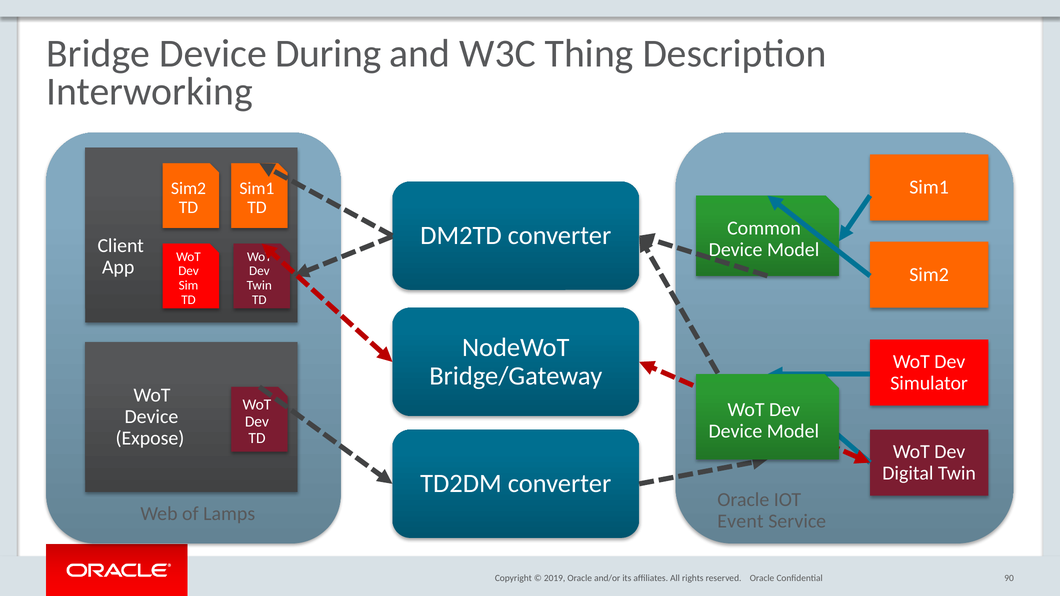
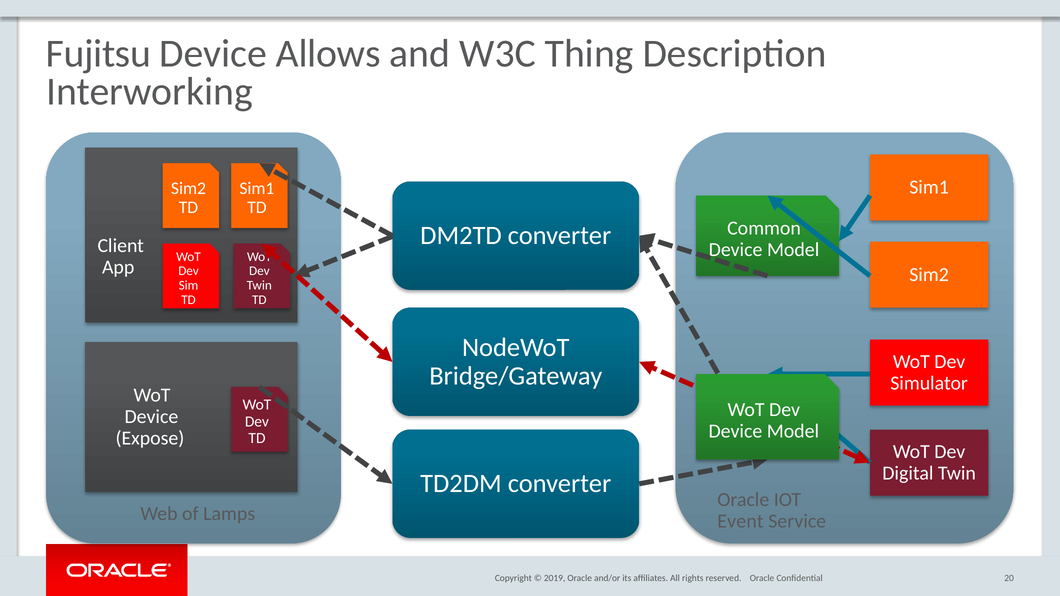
Bridge: Bridge -> Fujitsu
During: During -> Allows
90: 90 -> 20
